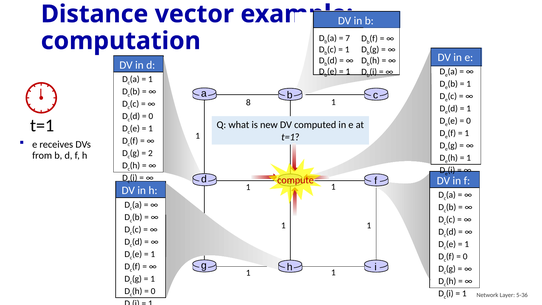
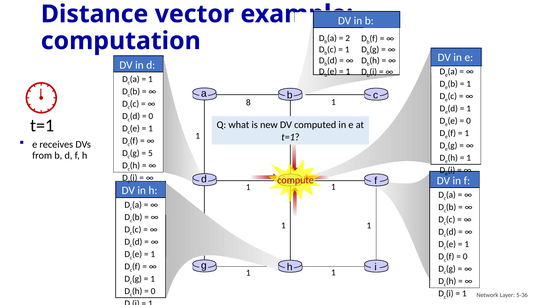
7: 7 -> 2
2: 2 -> 5
